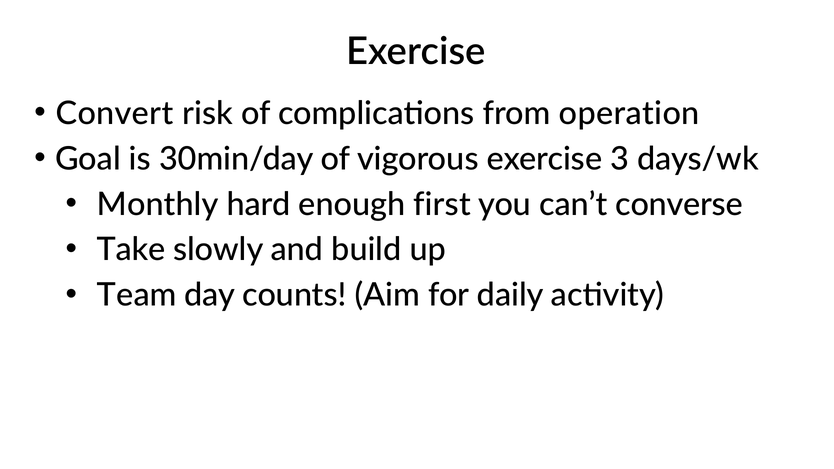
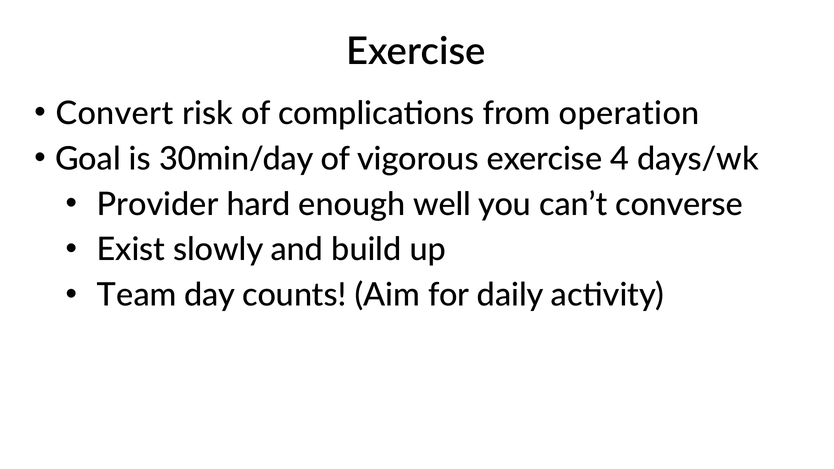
3: 3 -> 4
Monthly: Monthly -> Provider
first: first -> well
Take: Take -> Exist
